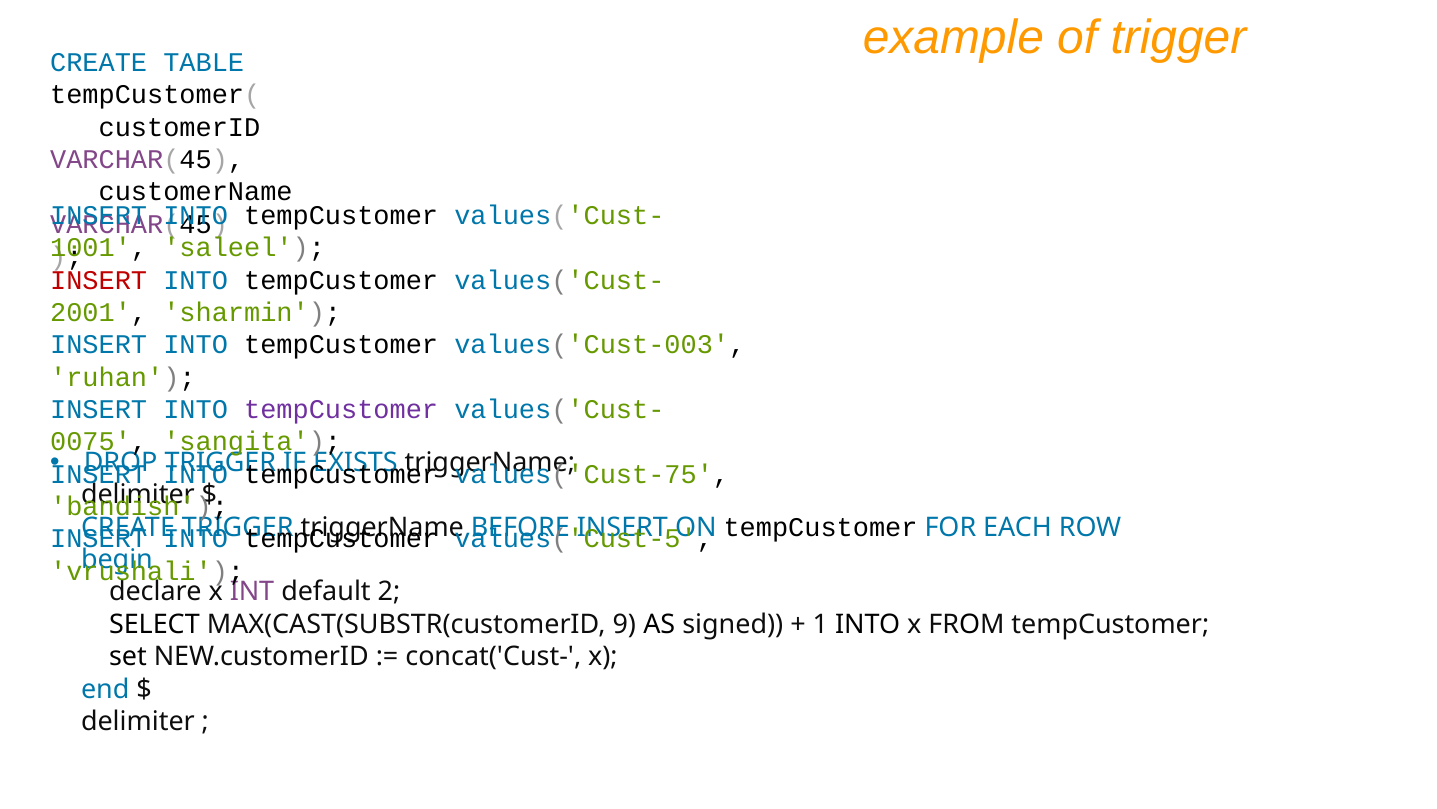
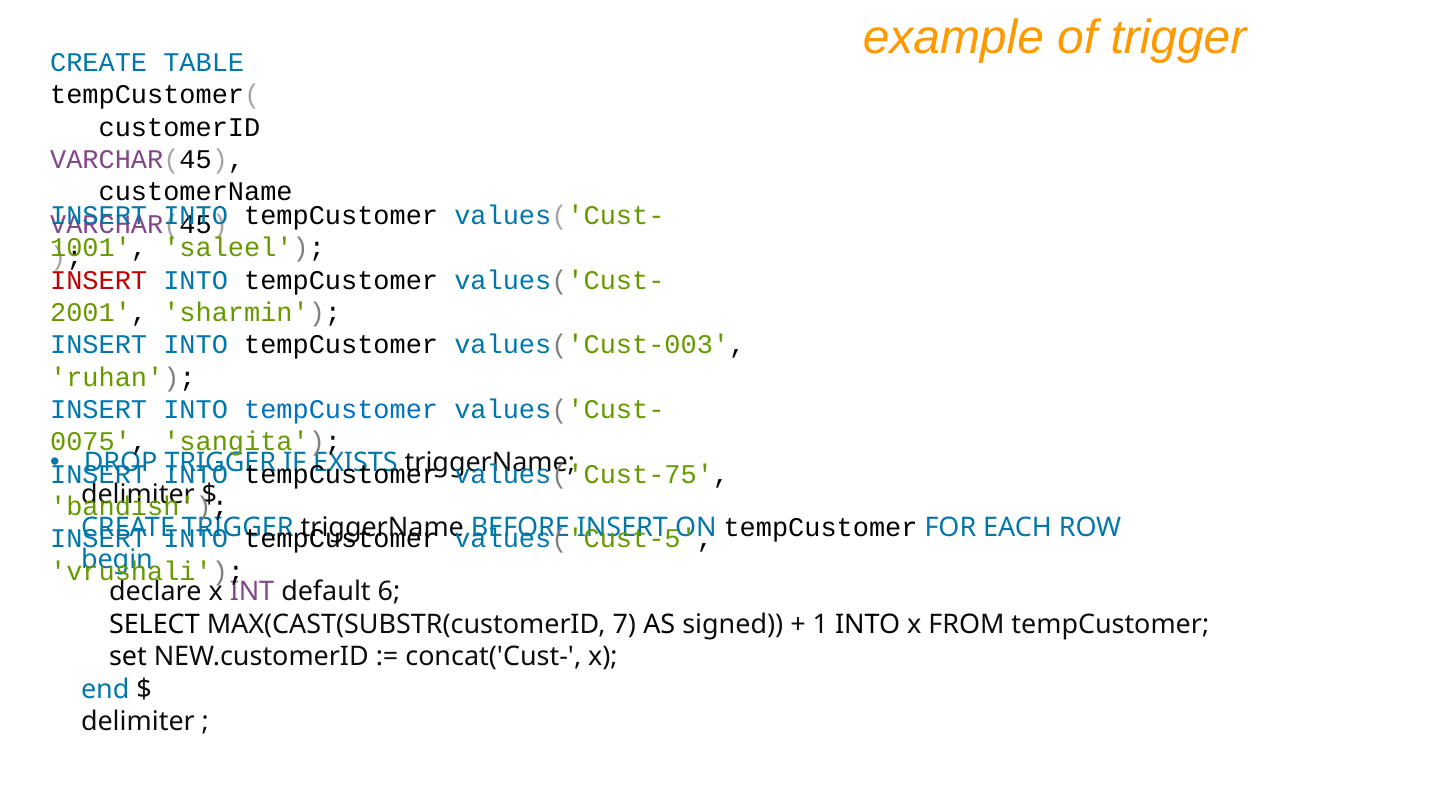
tempCustomer at (341, 409) colour: purple -> blue
2: 2 -> 6
9: 9 -> 7
